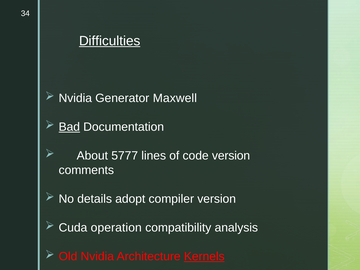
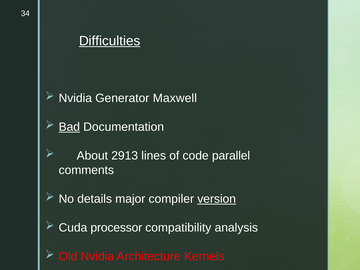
5777: 5777 -> 2913
code version: version -> parallel
adopt: adopt -> major
version at (217, 199) underline: none -> present
operation: operation -> processor
Kernels underline: present -> none
